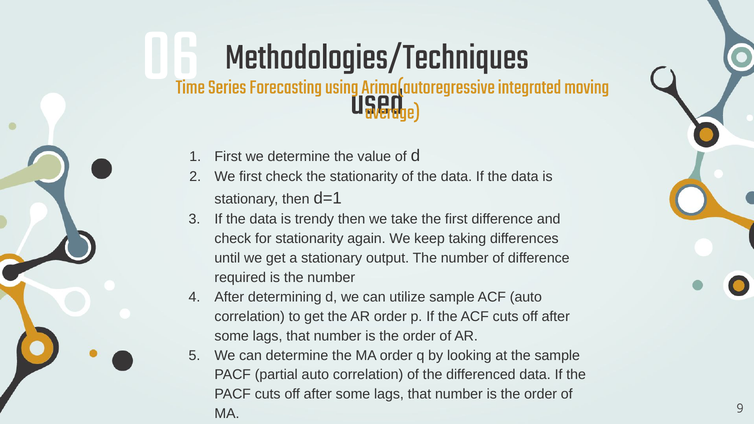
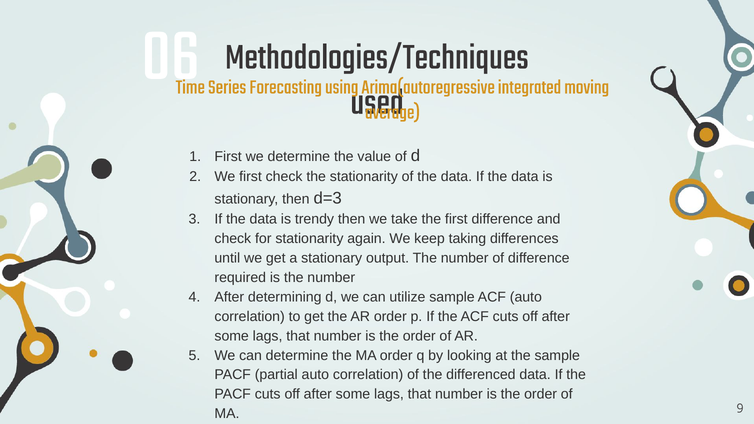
d=1: d=1 -> d=3
